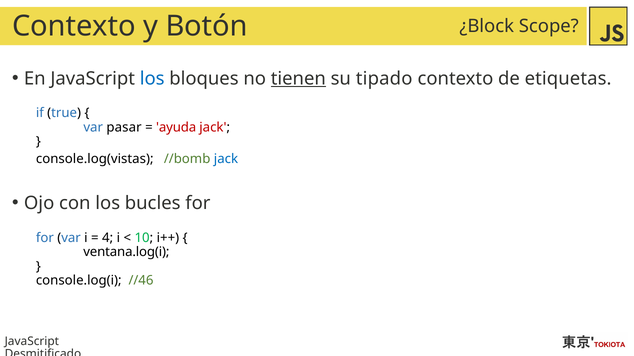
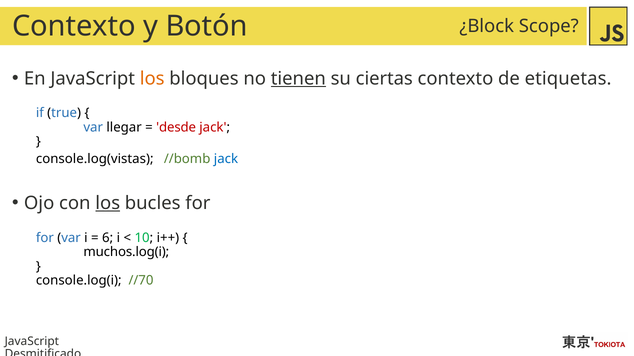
los at (152, 79) colour: blue -> orange
tipado: tipado -> ciertas
pasar: pasar -> llegar
ayuda: ayuda -> desde
los at (108, 203) underline: none -> present
4: 4 -> 6
ventana.log(i: ventana.log(i -> muchos.log(i
//46: //46 -> //70
